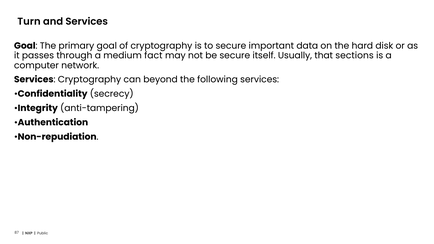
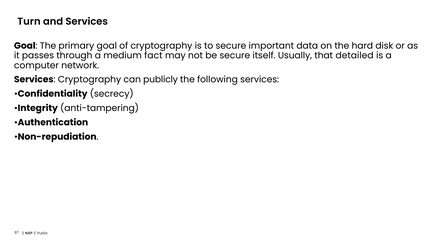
sections: sections -> detailed
beyond: beyond -> publicly
